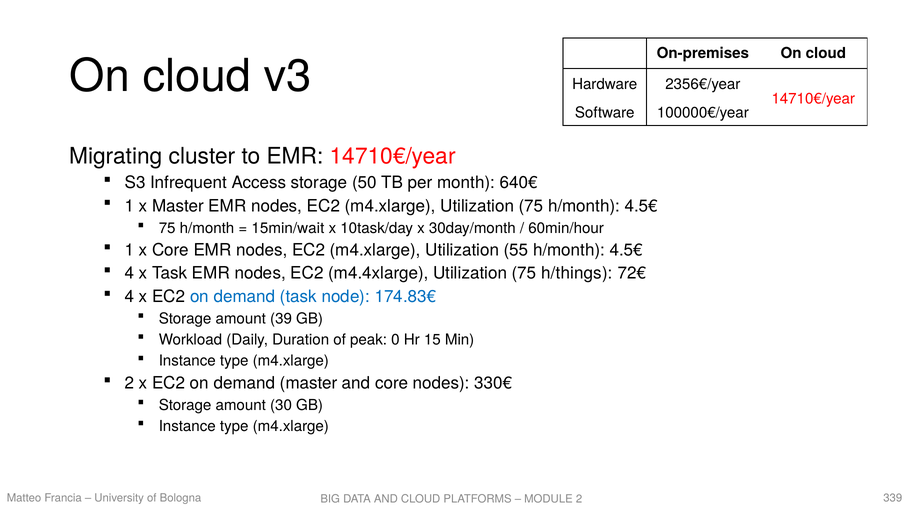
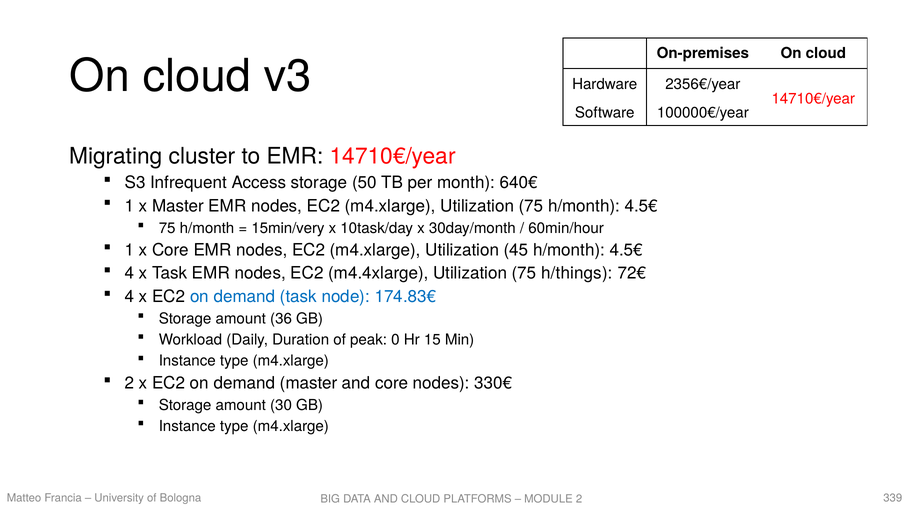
15min/wait: 15min/wait -> 15min/very
55: 55 -> 45
39: 39 -> 36
